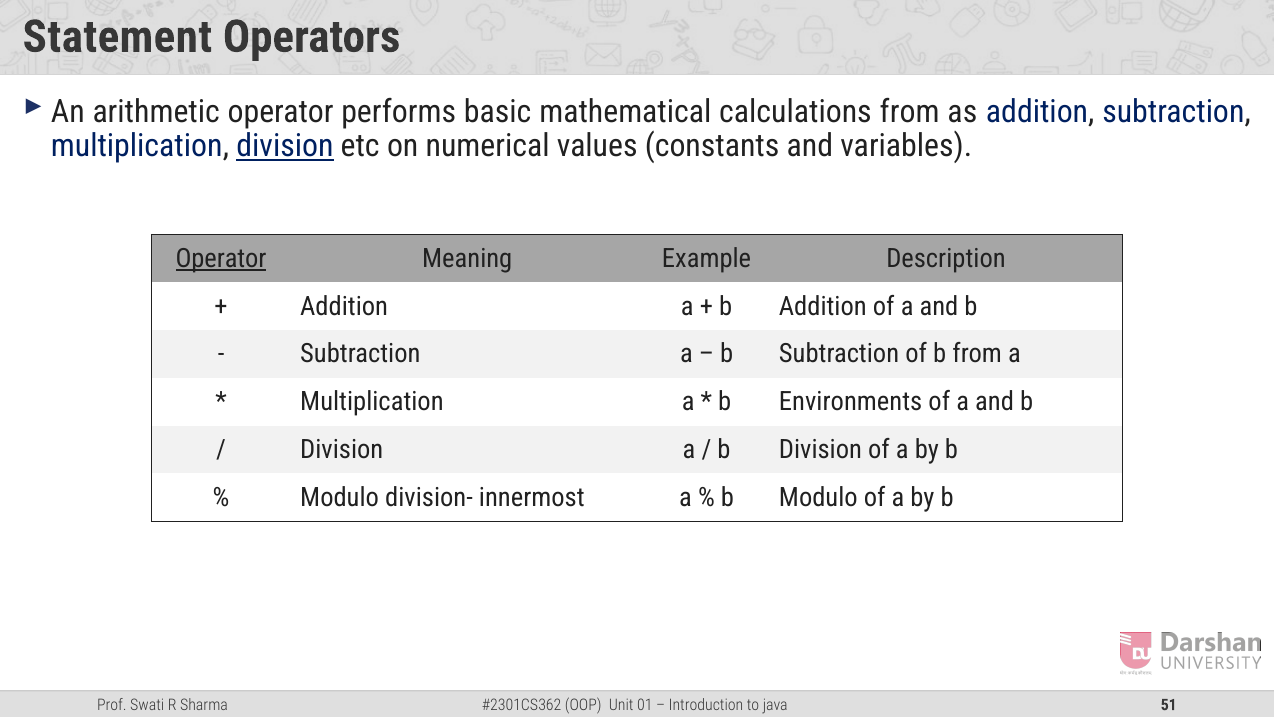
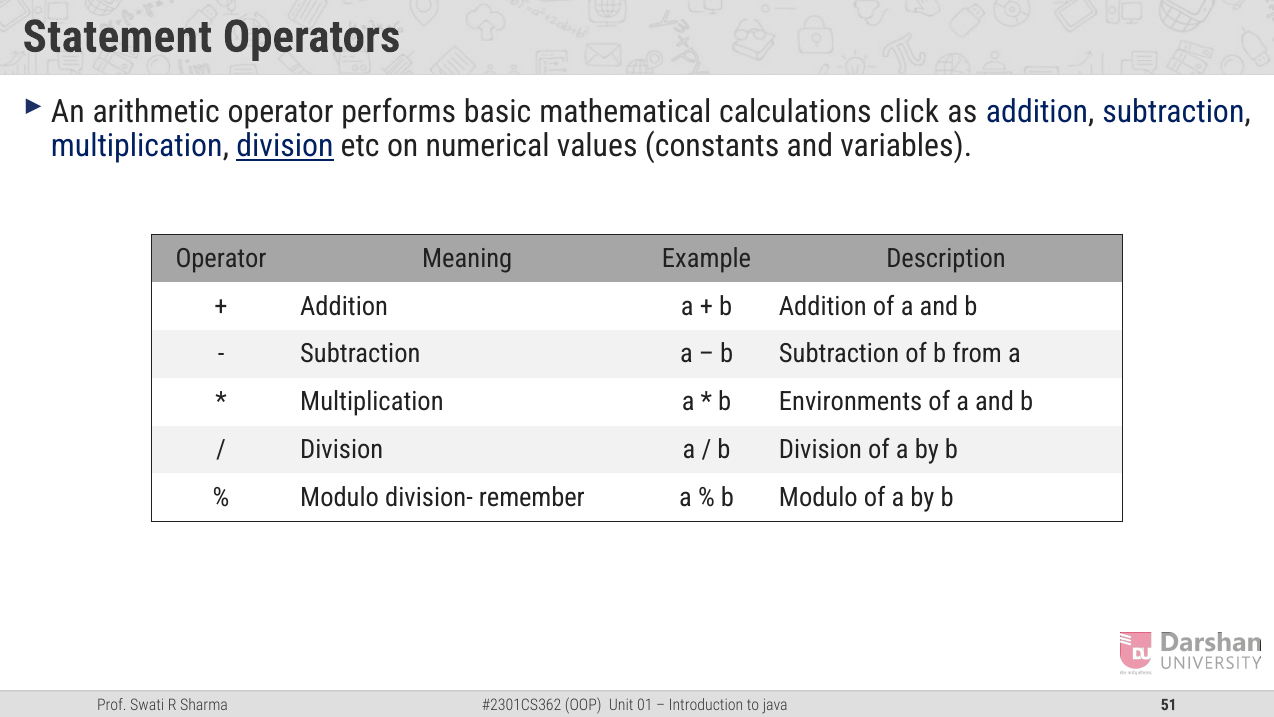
calculations from: from -> click
Operator at (221, 258) underline: present -> none
innermost: innermost -> remember
